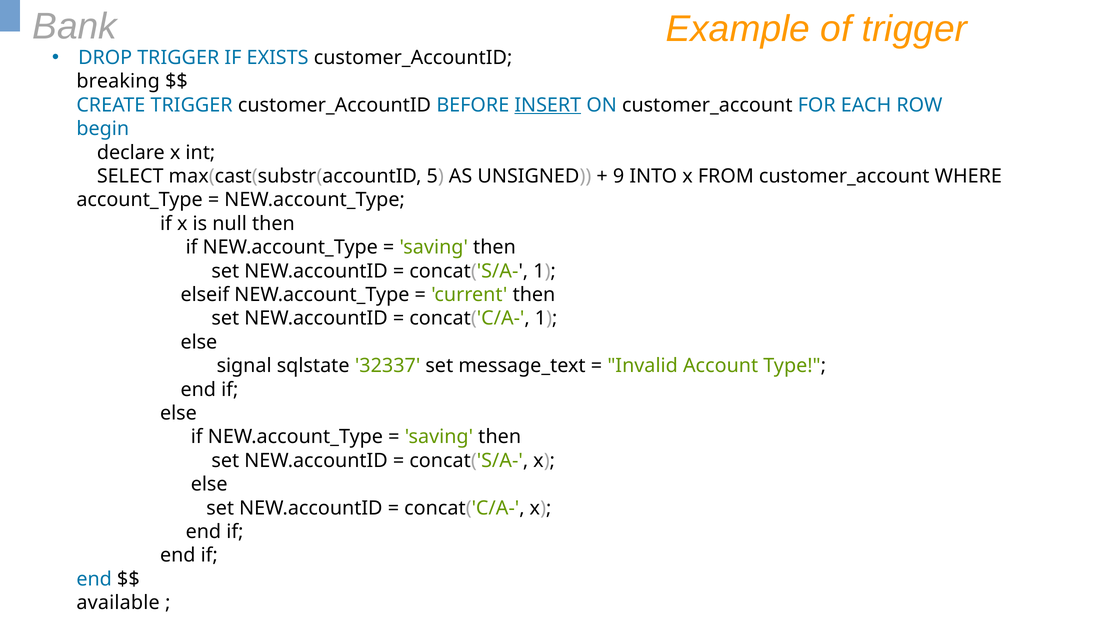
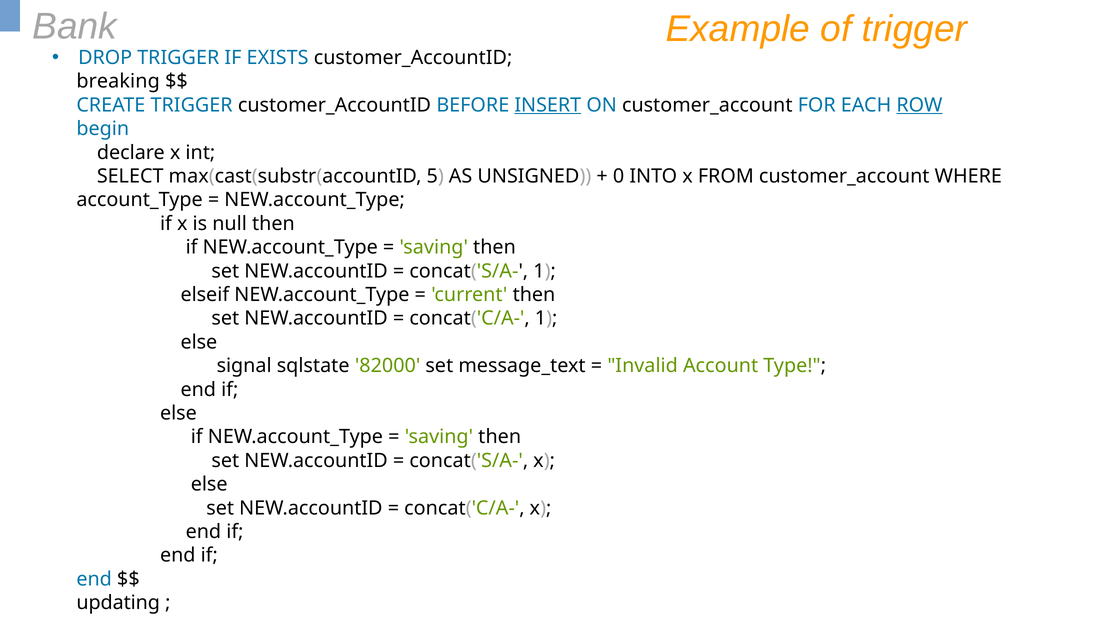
ROW underline: none -> present
9: 9 -> 0
32337: 32337 -> 82000
available: available -> updating
